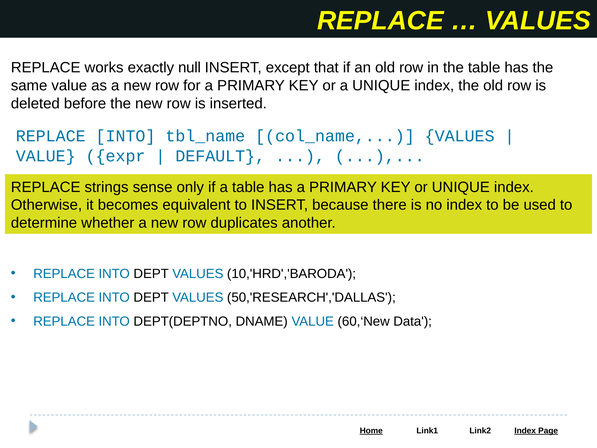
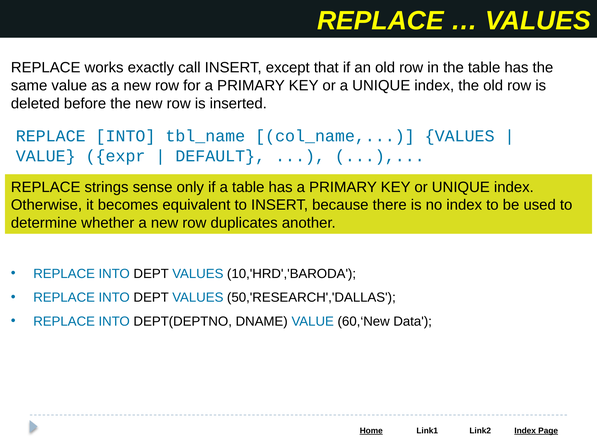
null: null -> call
